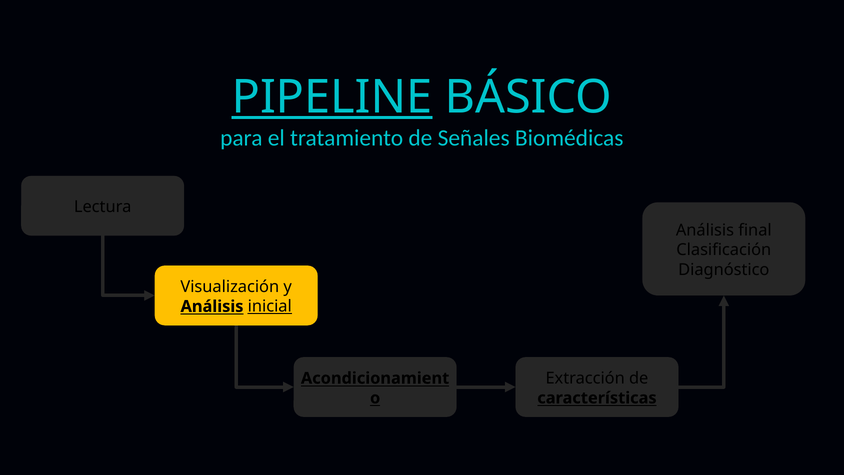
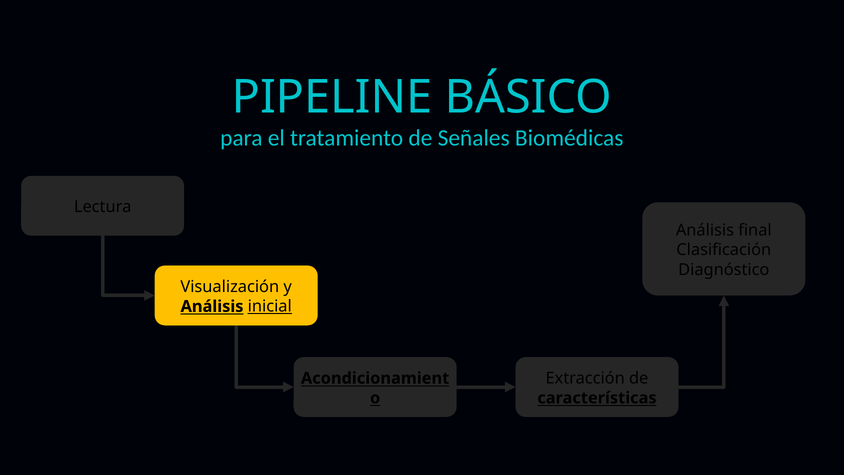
PIPELINE underline: present -> none
